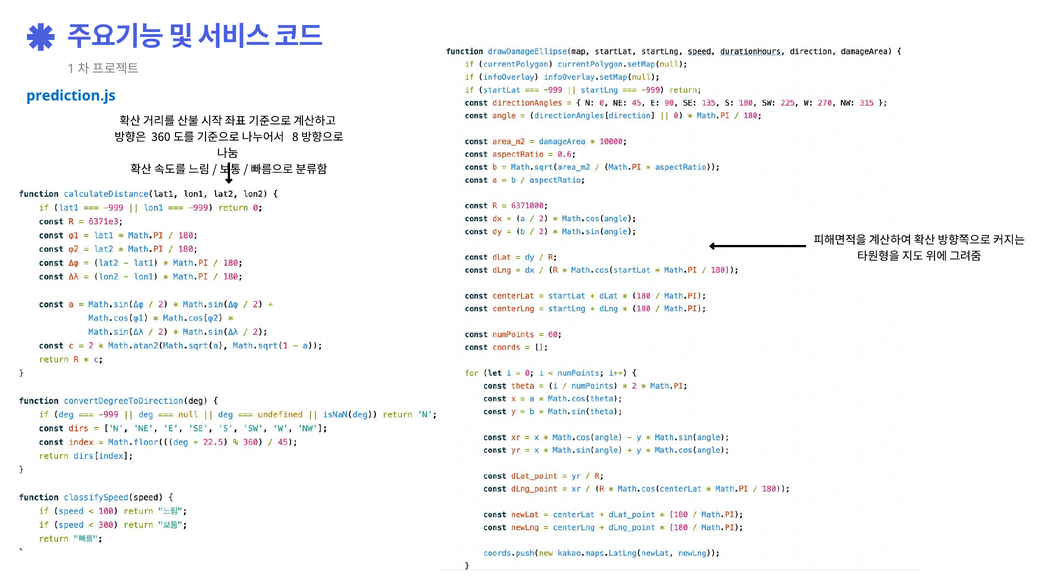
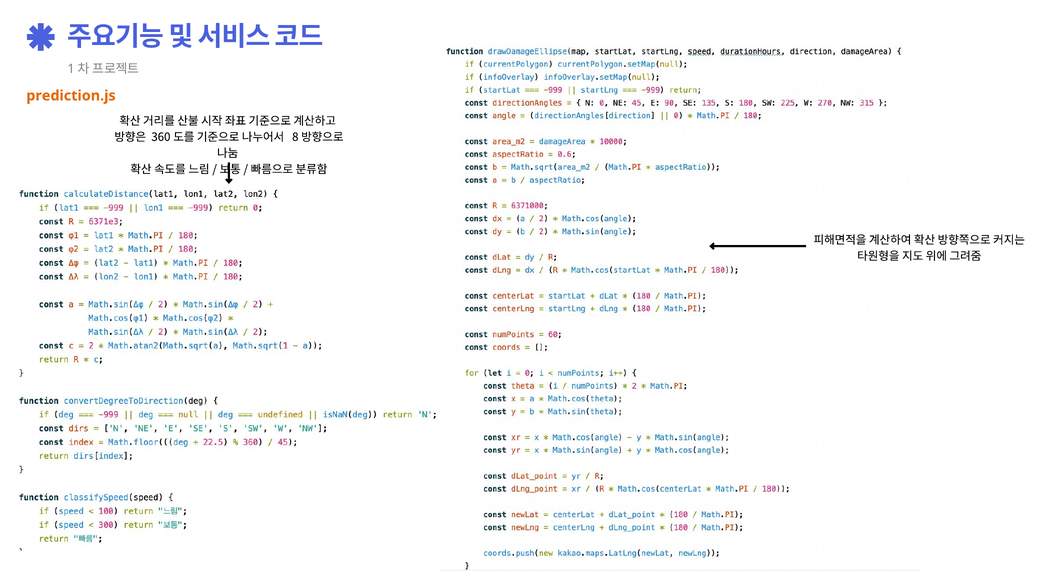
prediction.js colour: blue -> orange
